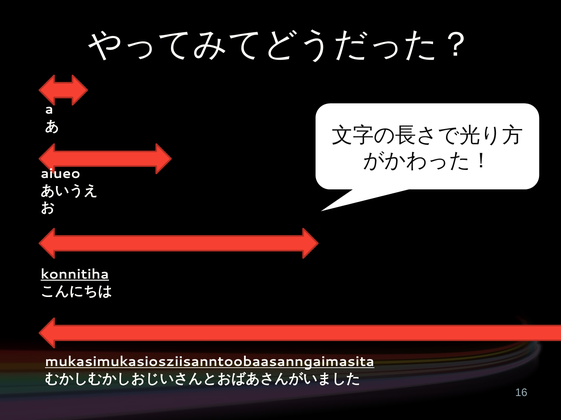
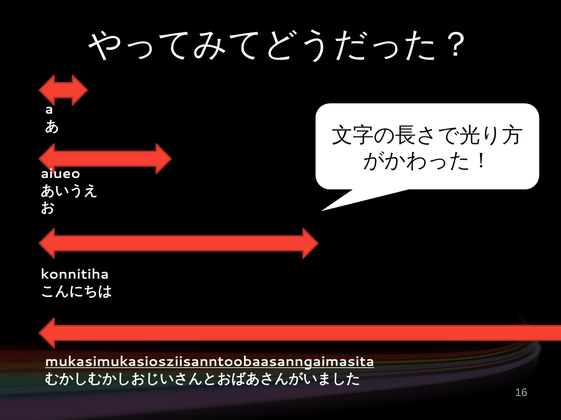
konnitiha underline: present -> none
